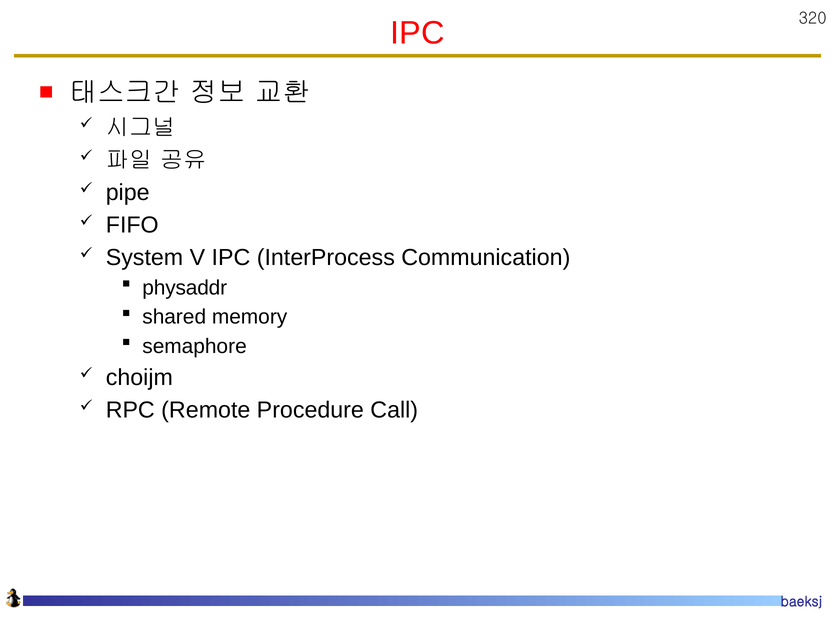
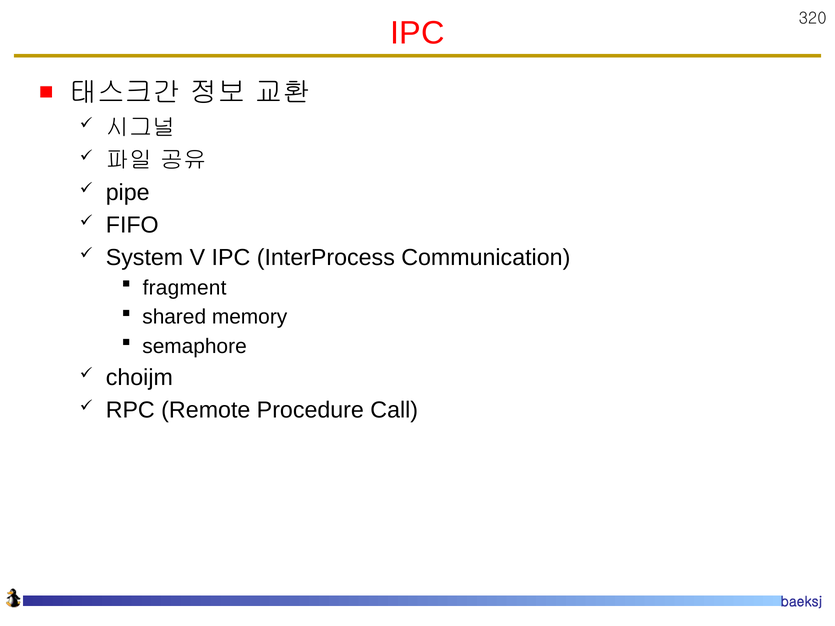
physaddr: physaddr -> fragment
